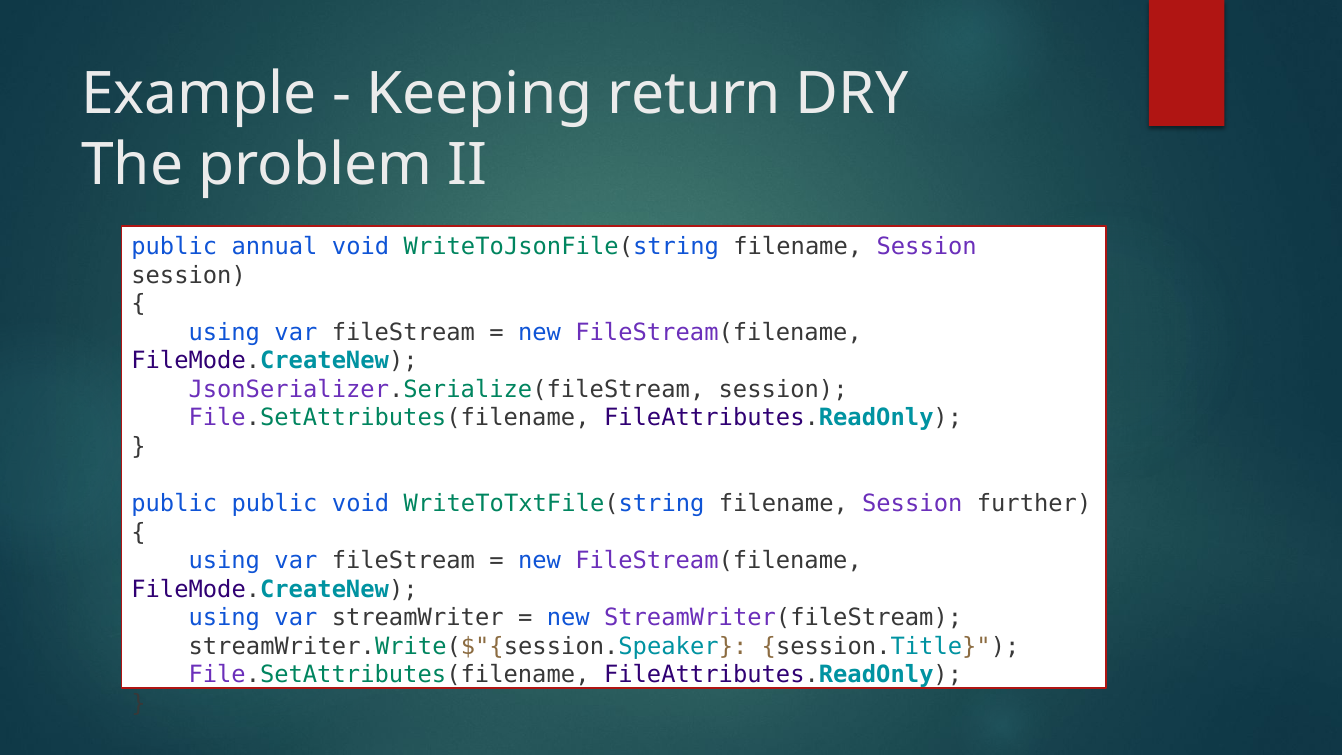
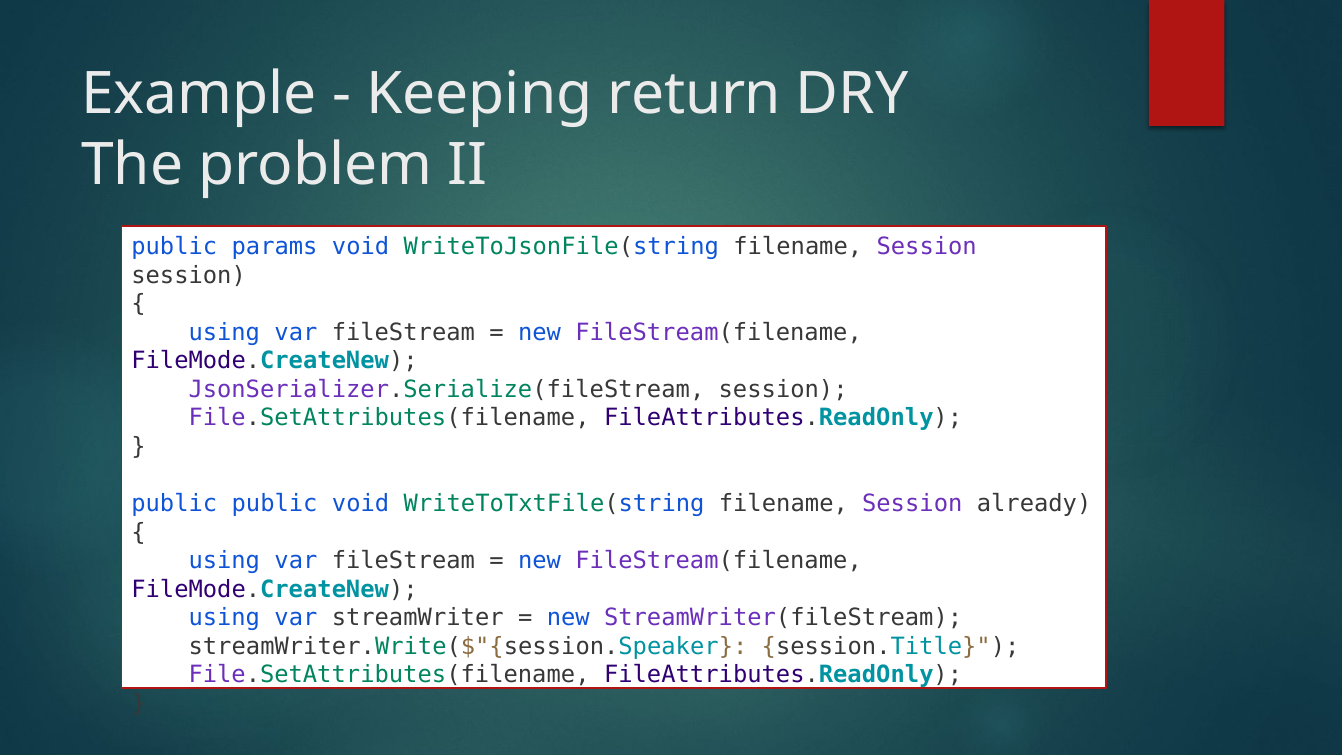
annual: annual -> params
further: further -> already
